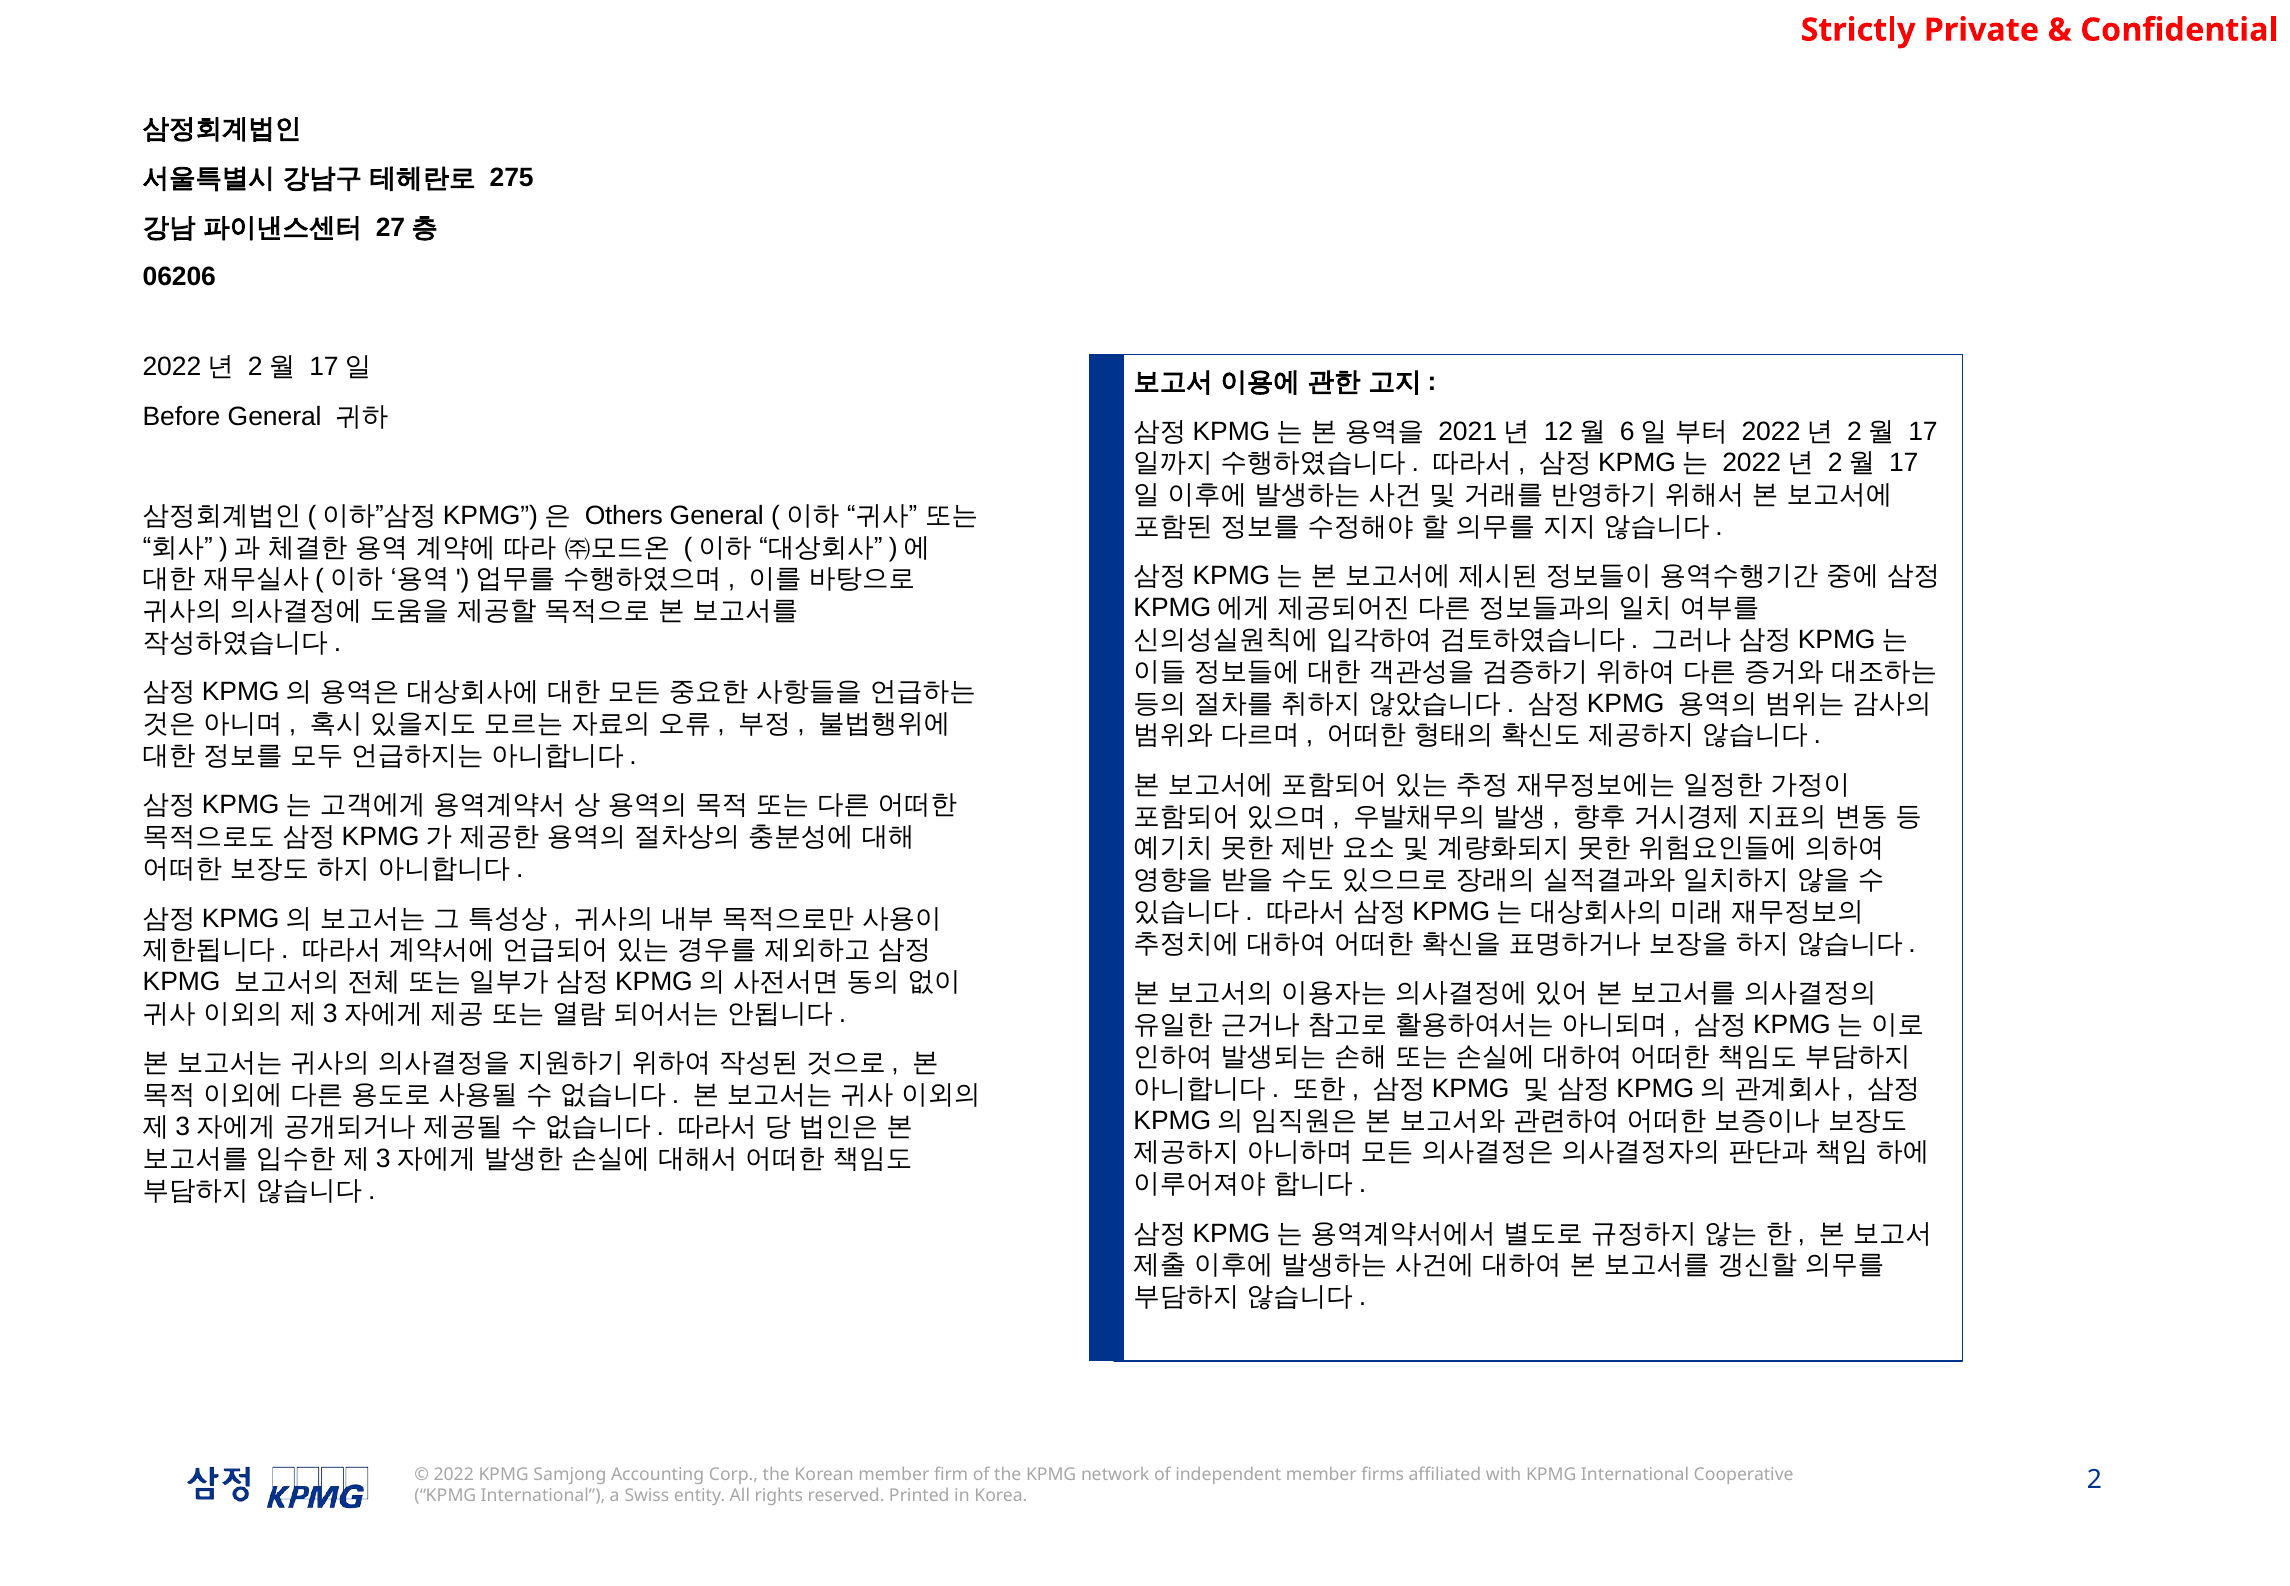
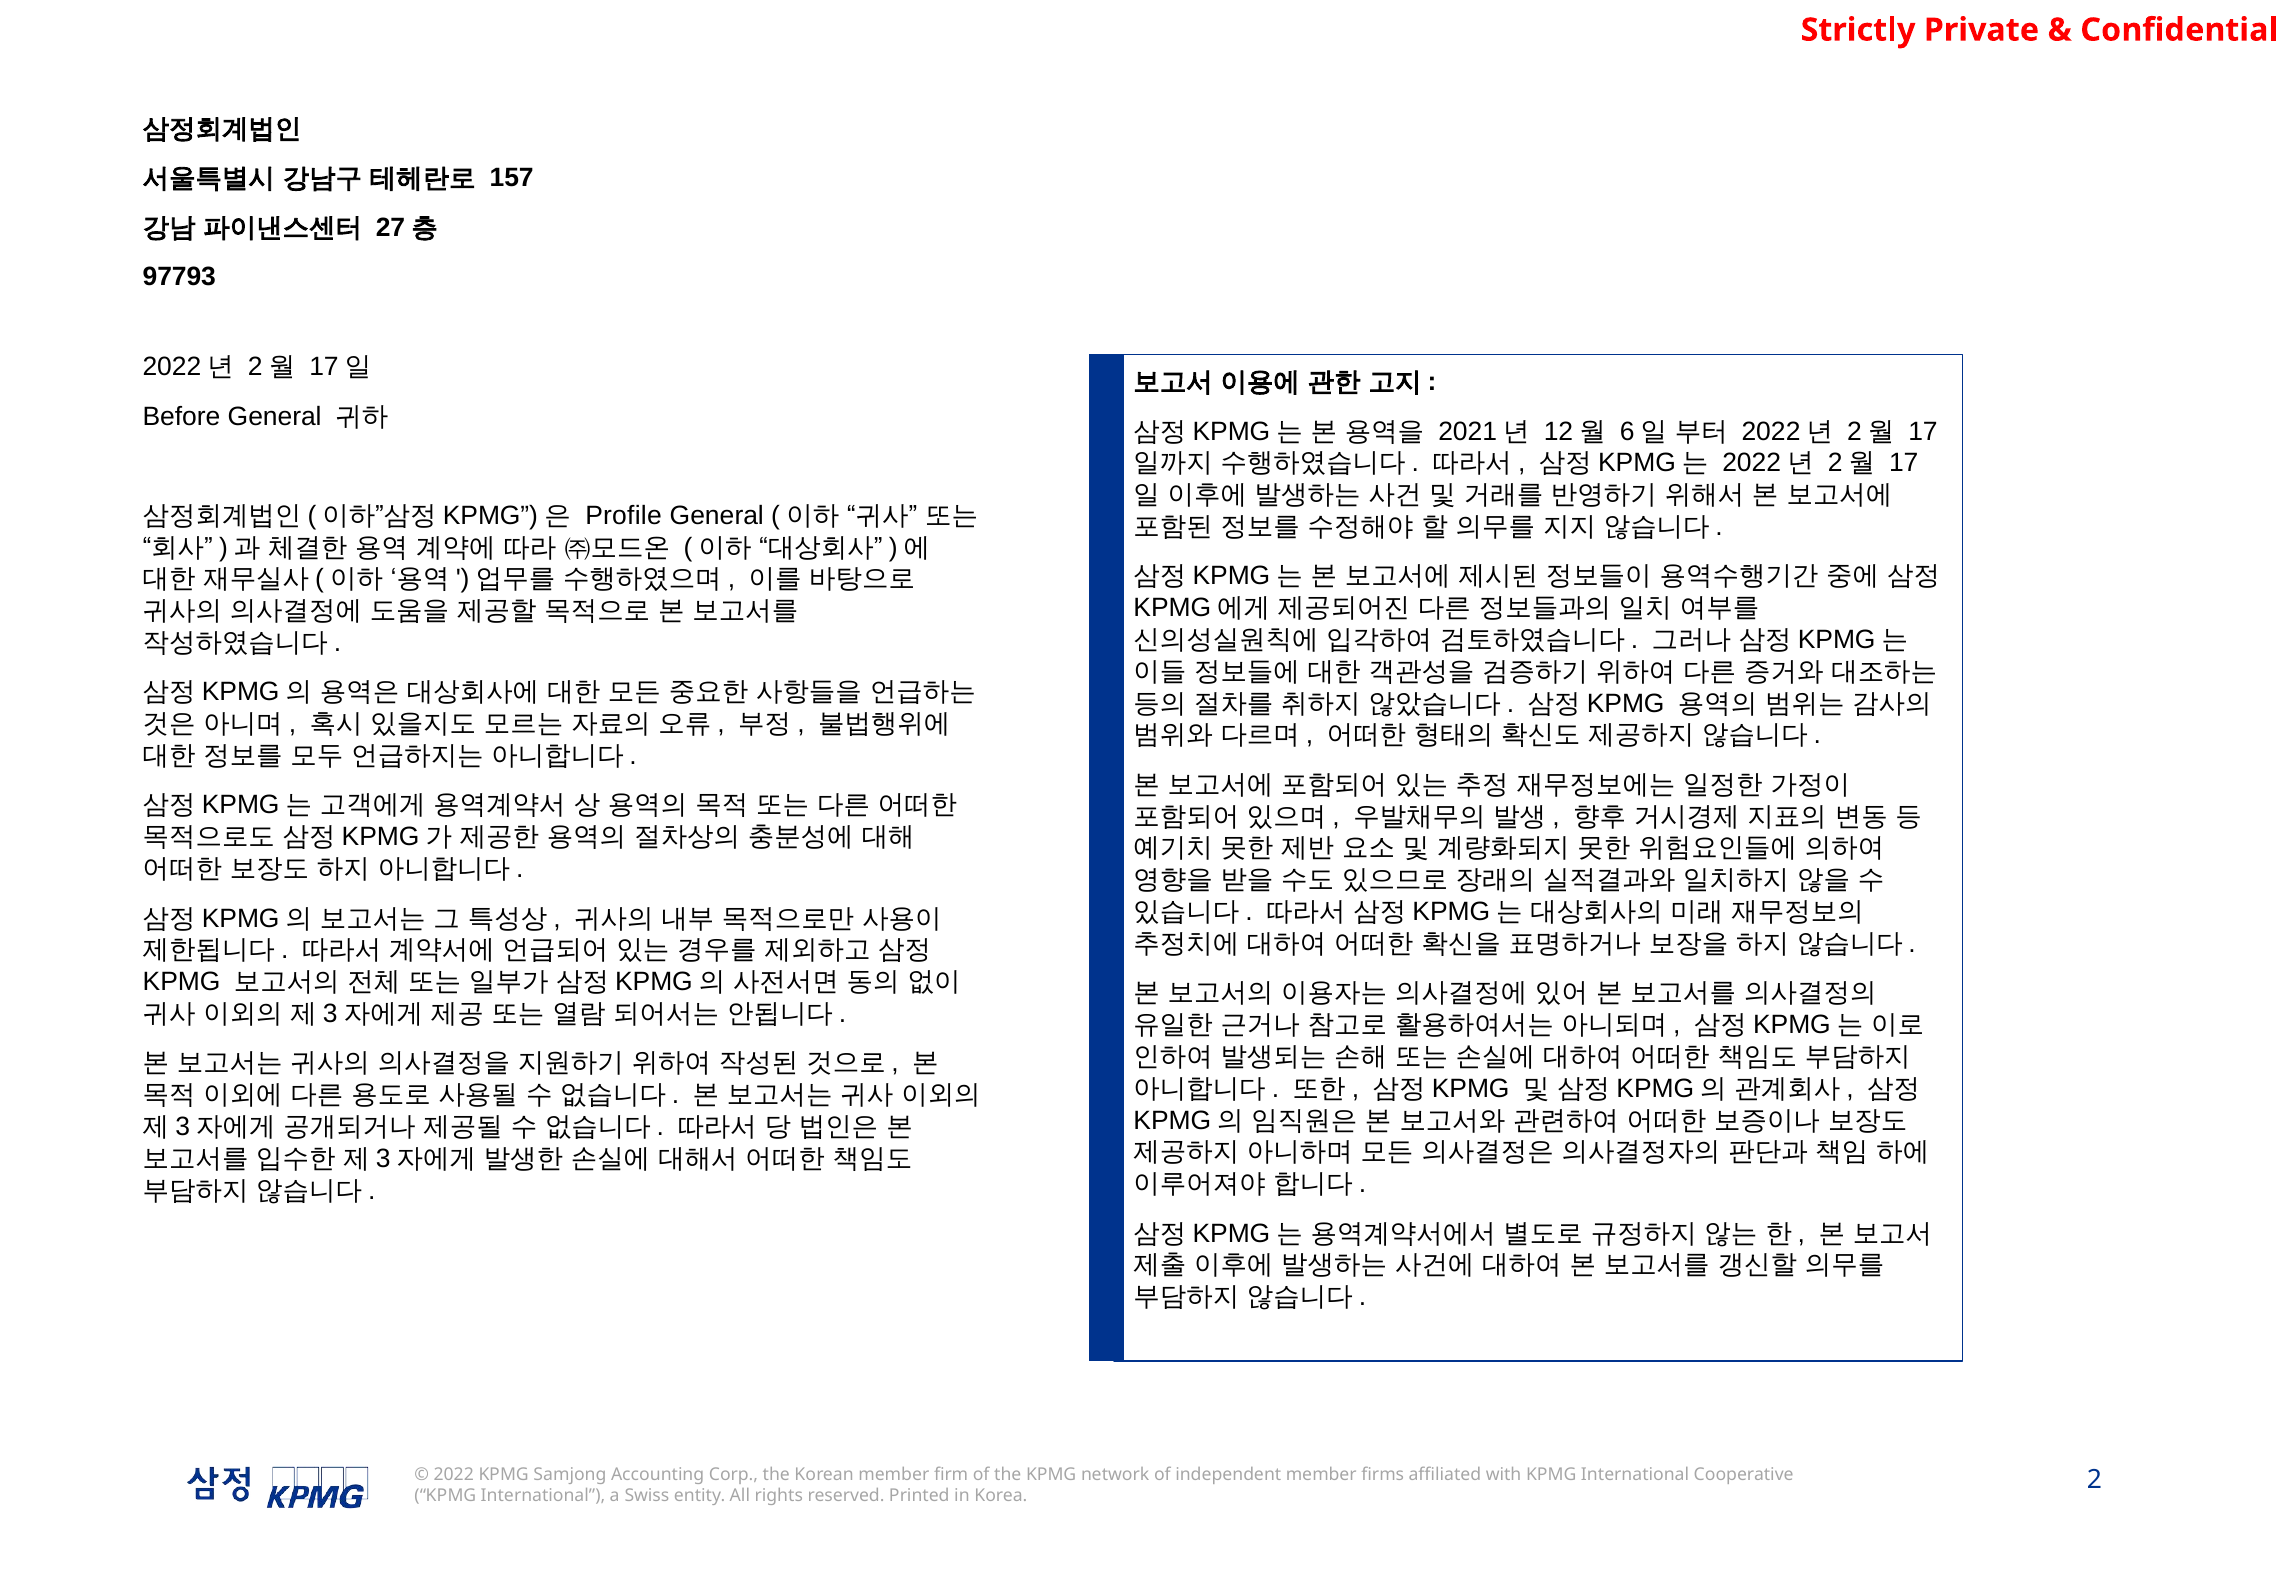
275: 275 -> 157
06206: 06206 -> 97793
Others: Others -> Profile
